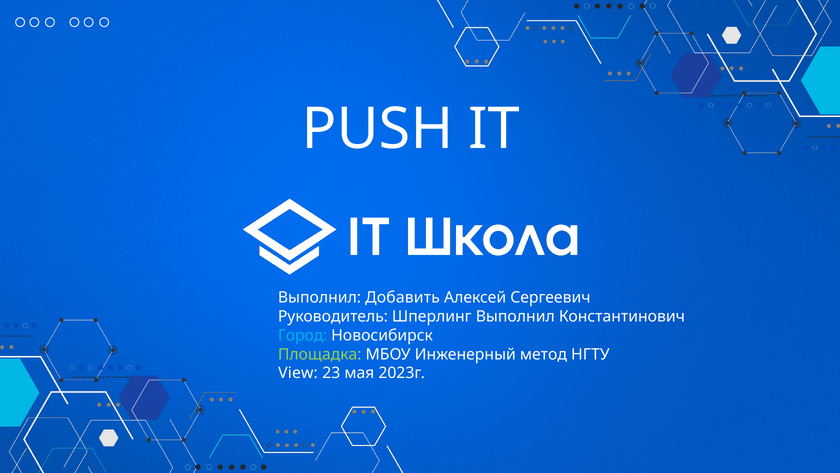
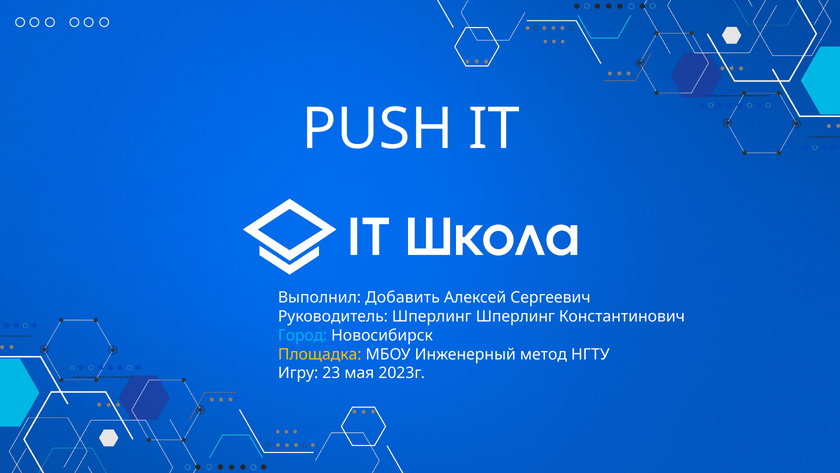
Шперлинг Выполнил: Выполнил -> Шперлинг
Площадка colour: light green -> yellow
View: View -> Игру
